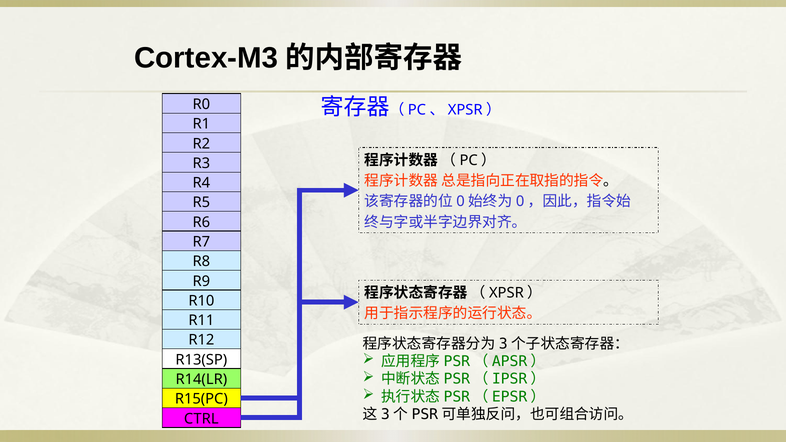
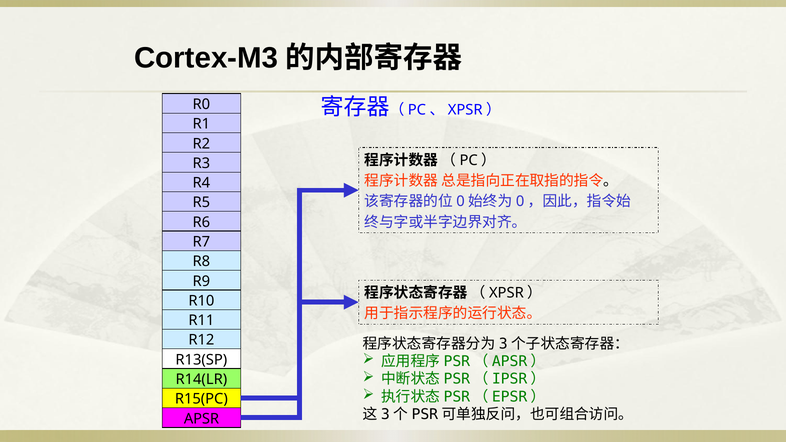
CTRL: CTRL -> APSR
